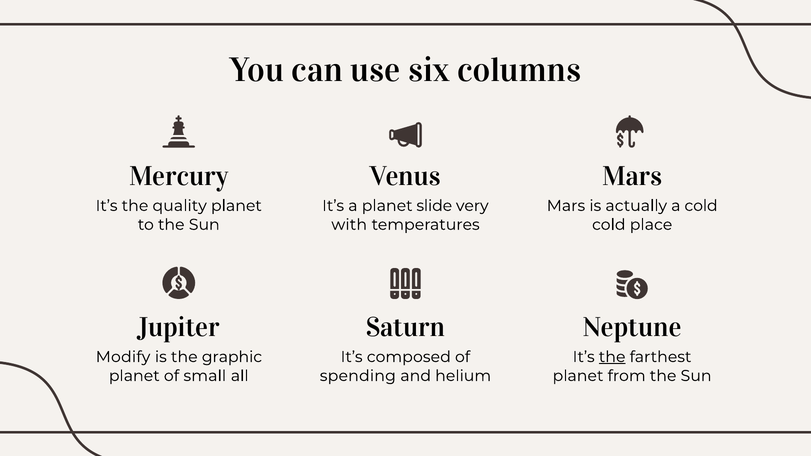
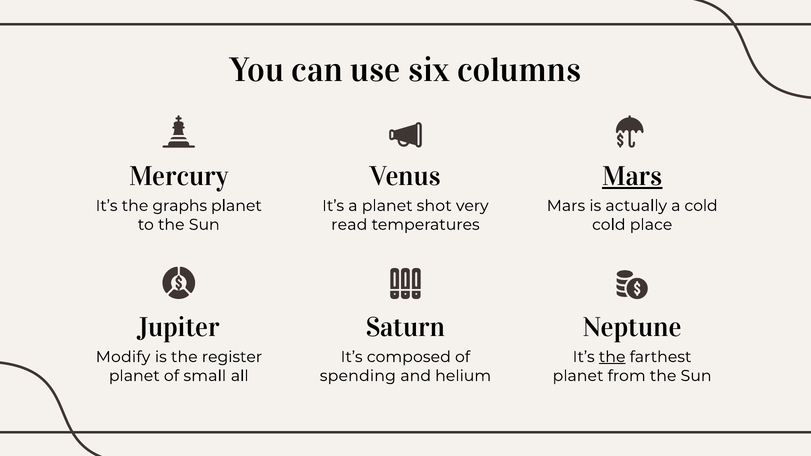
Mars at (632, 176) underline: none -> present
quality: quality -> graphs
slide: slide -> shot
with: with -> read
graphic: graphic -> register
